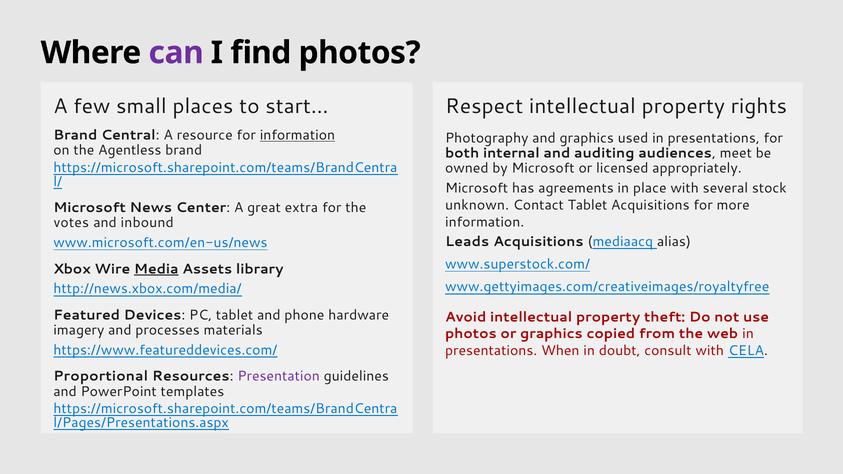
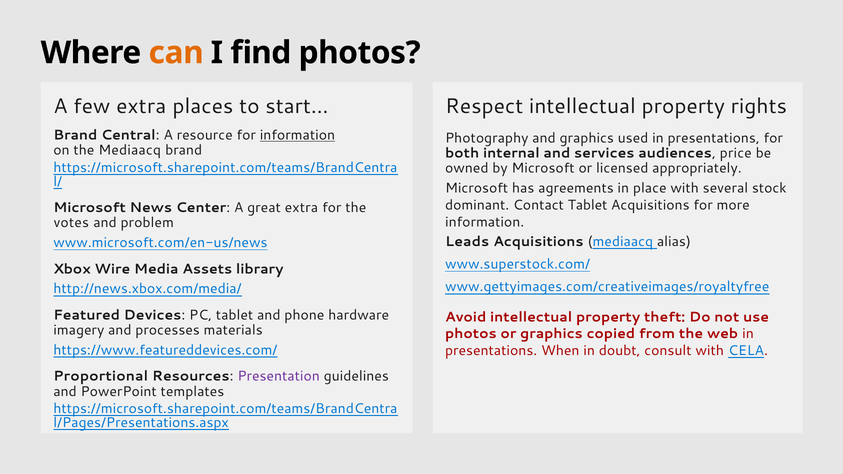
can colour: purple -> orange
few small: small -> extra
the Agentless: Agentless -> Mediaacq
auditing: auditing -> services
meet: meet -> price
unknown: unknown -> dominant
inbound: inbound -> problem
Media underline: present -> none
